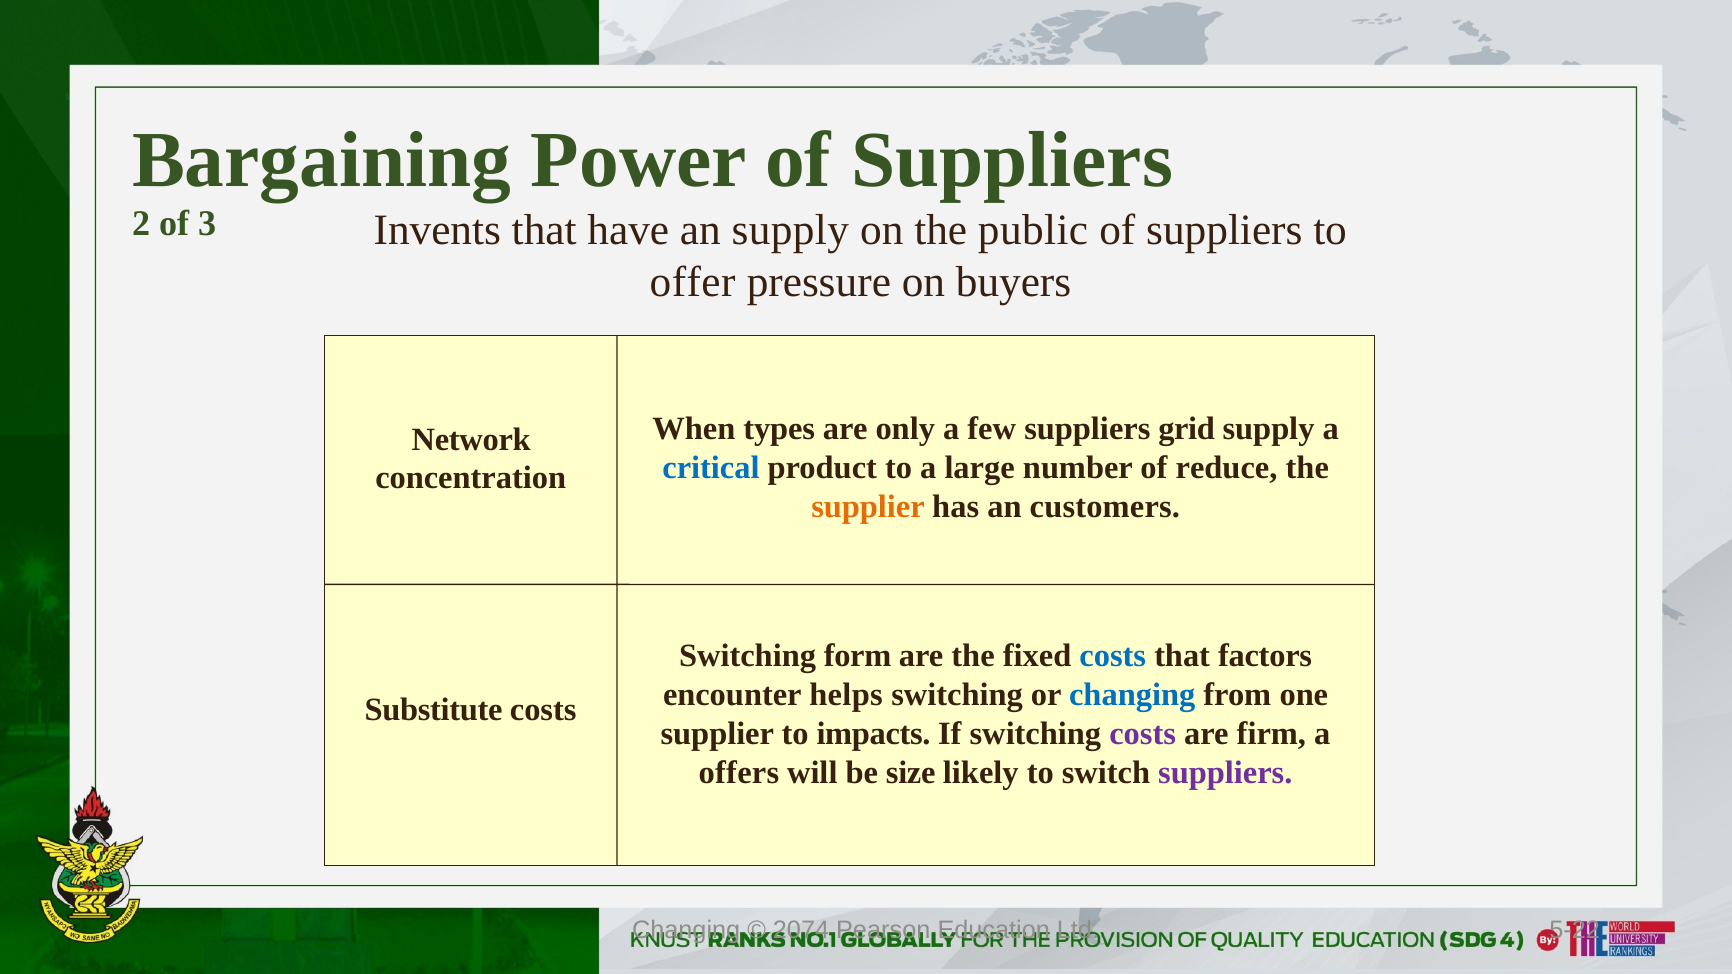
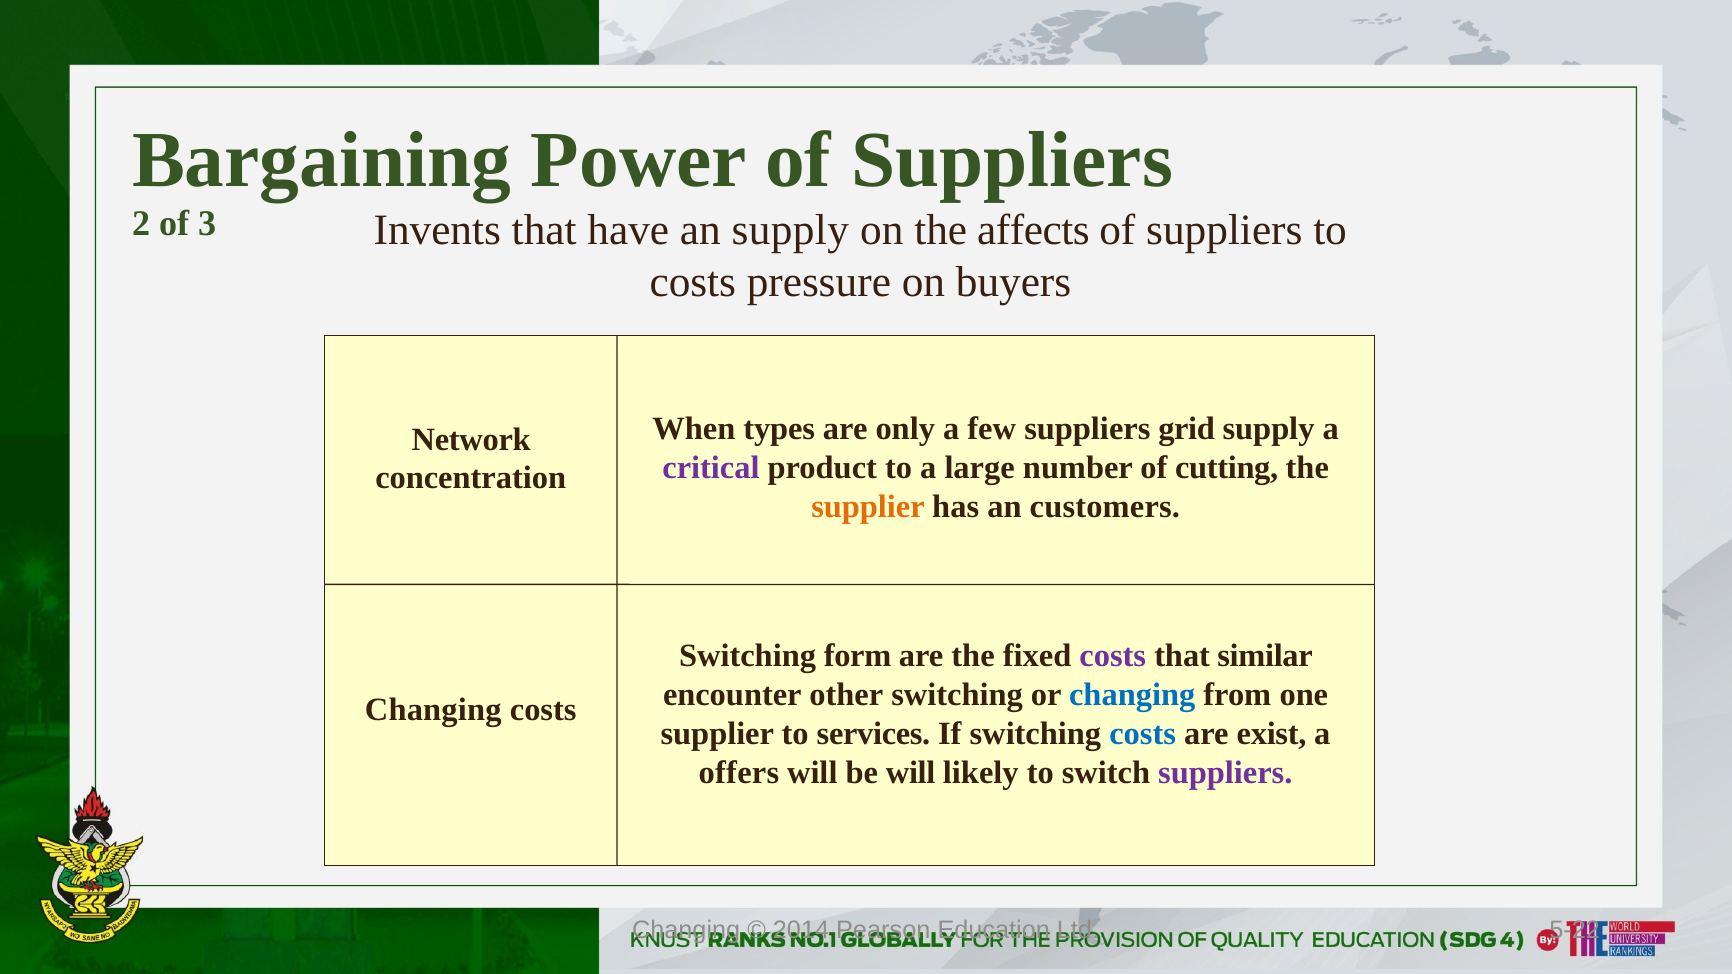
public: public -> affects
offer at (693, 282): offer -> costs
critical colour: blue -> purple
reduce: reduce -> cutting
costs at (1113, 656) colour: blue -> purple
factors: factors -> similar
helps: helps -> other
Substitute at (434, 710): Substitute -> Changing
impacts: impacts -> services
costs at (1143, 734) colour: purple -> blue
firm: firm -> exist
be size: size -> will
2074: 2074 -> 2014
